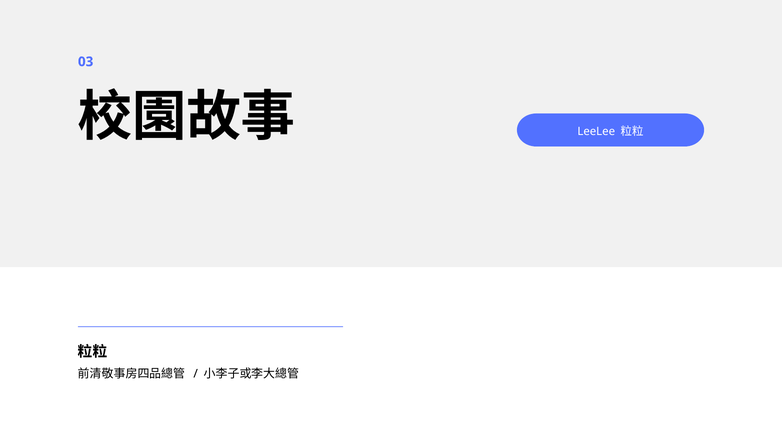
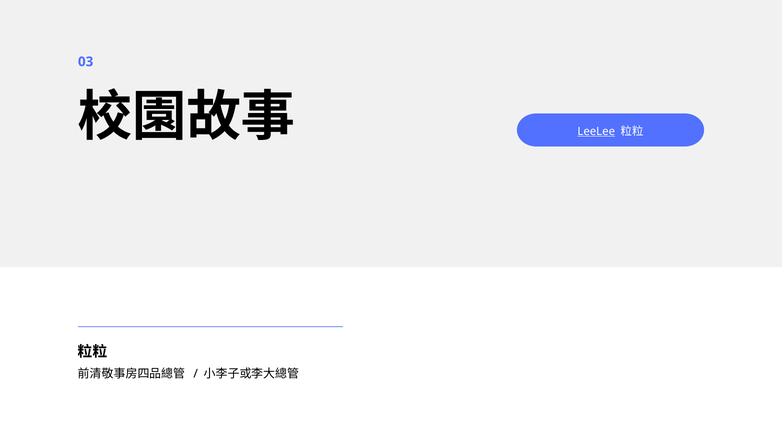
LeeLee underline: none -> present
